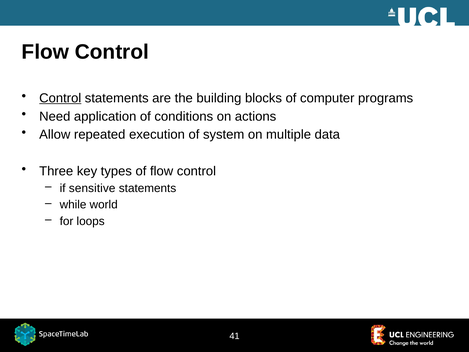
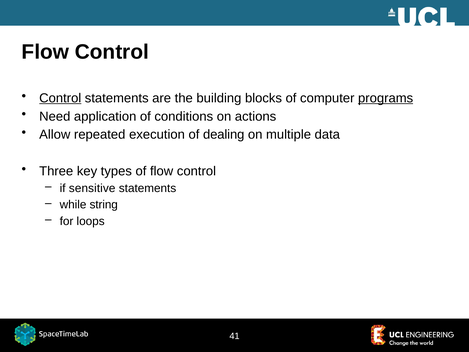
programs underline: none -> present
system: system -> dealing
world: world -> string
